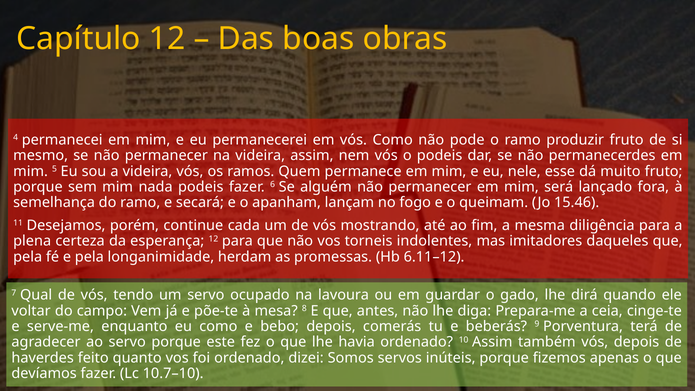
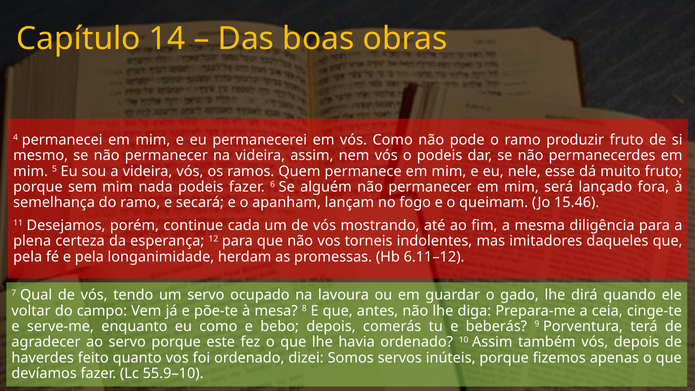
Capítulo 12: 12 -> 14
10.7–10: 10.7–10 -> 55.9–10
